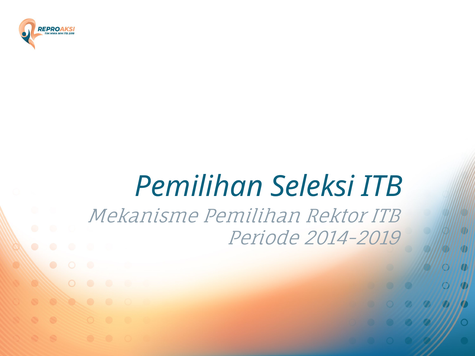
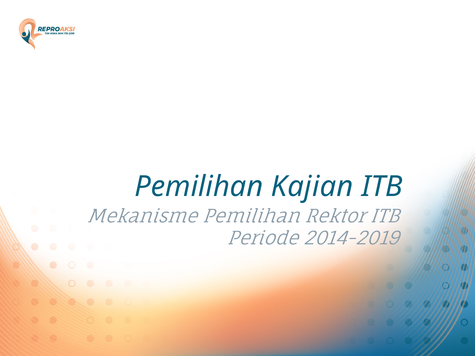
Seleksi: Seleksi -> Kajian
